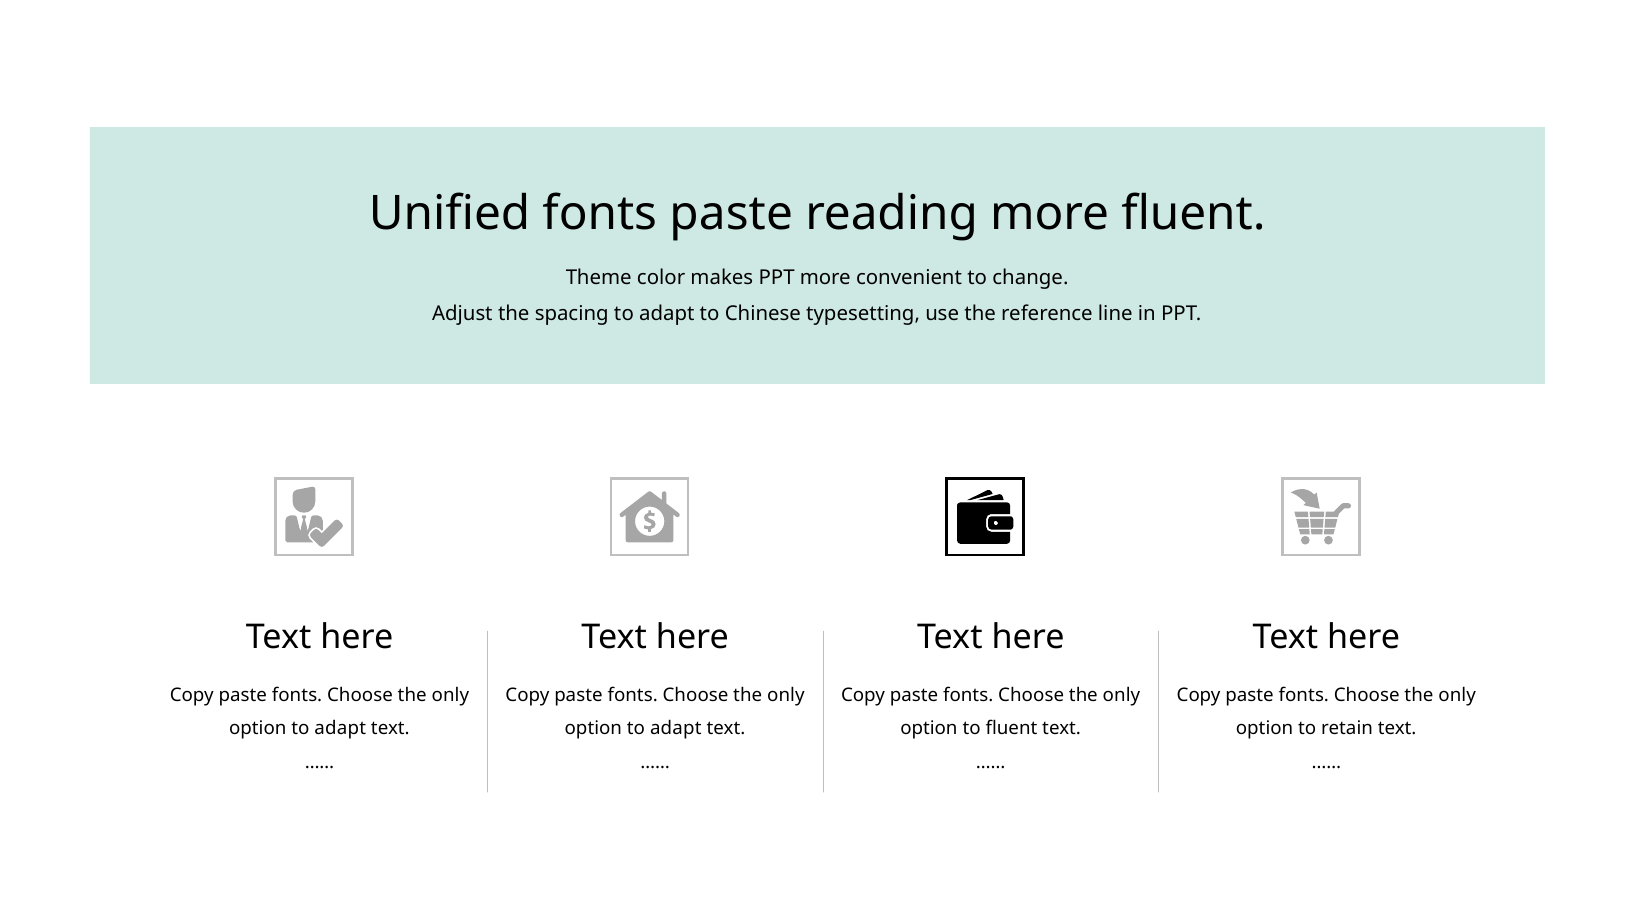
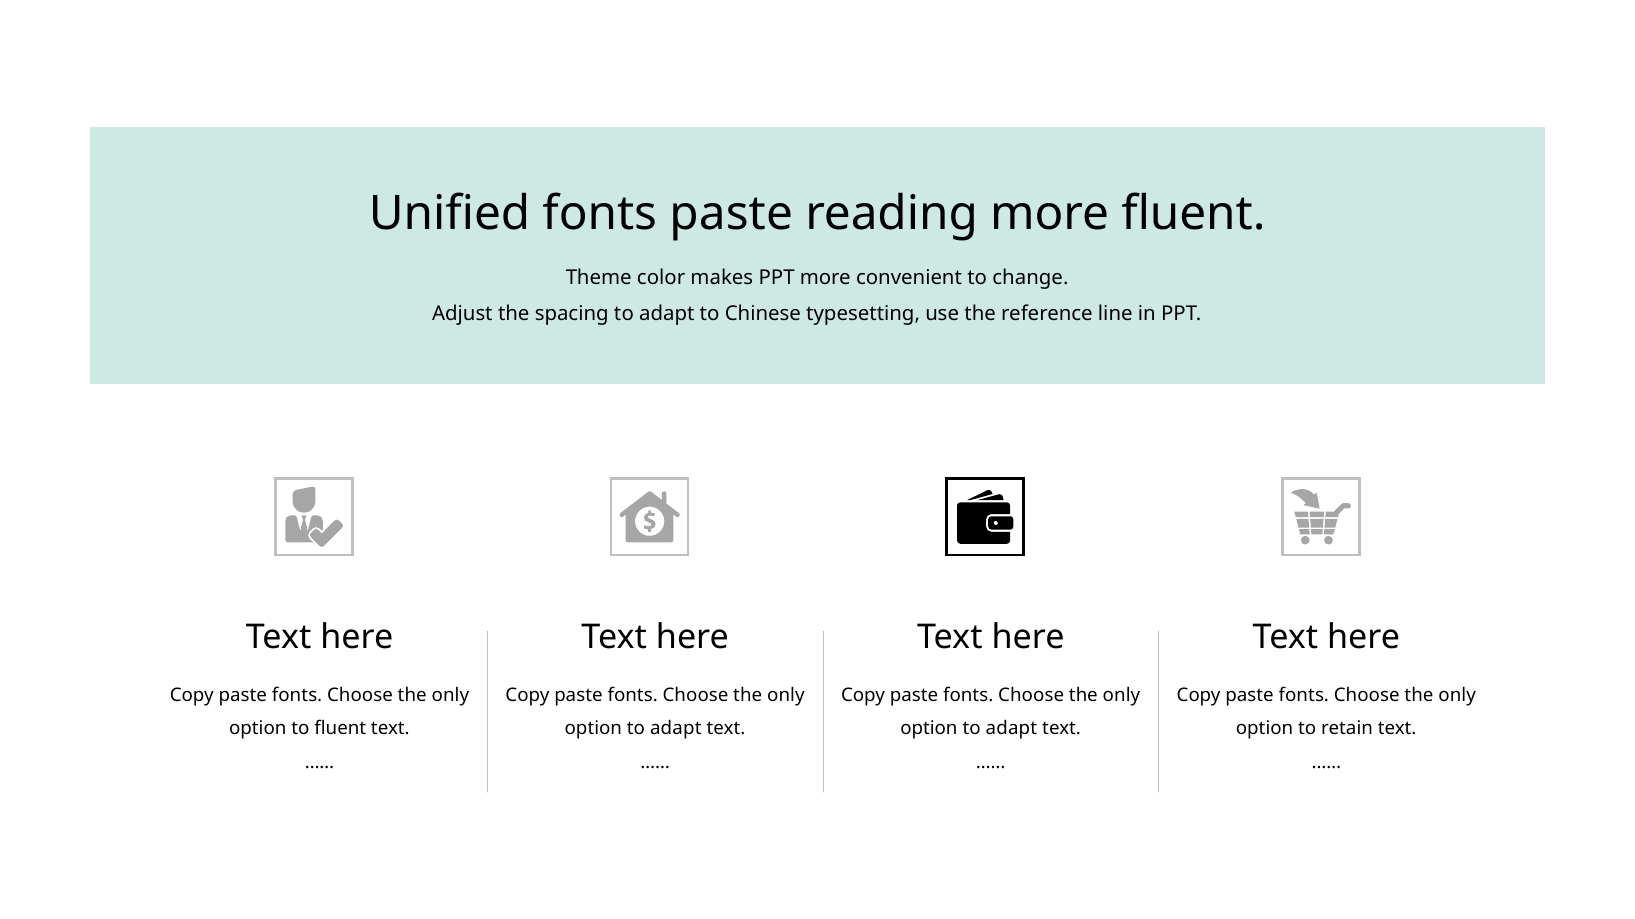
adapt at (340, 729): adapt -> fluent
fluent at (1012, 729): fluent -> adapt
